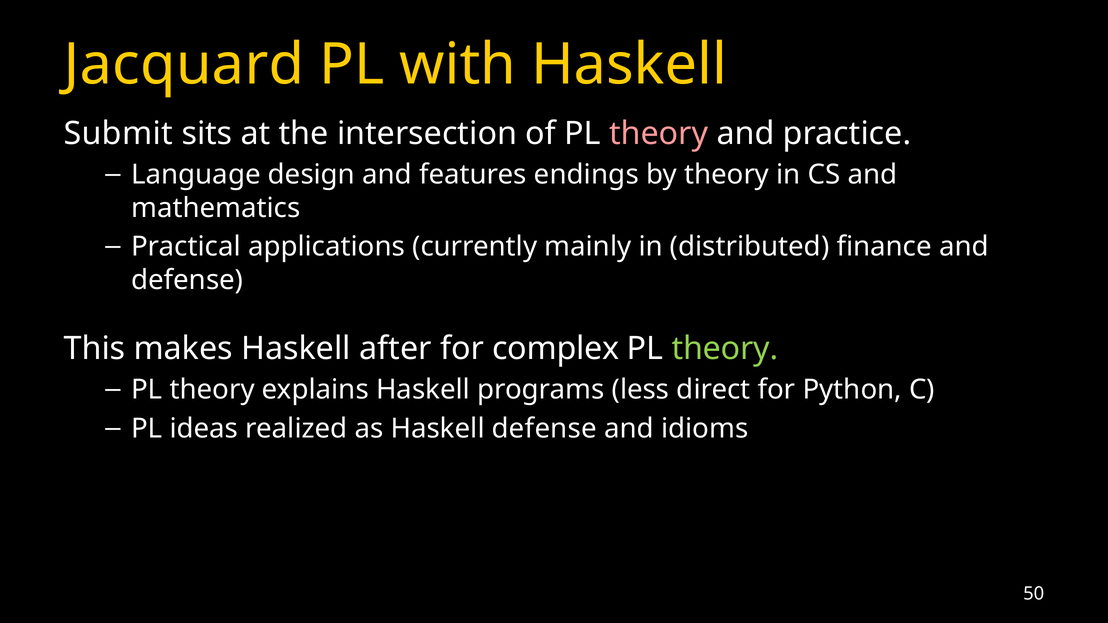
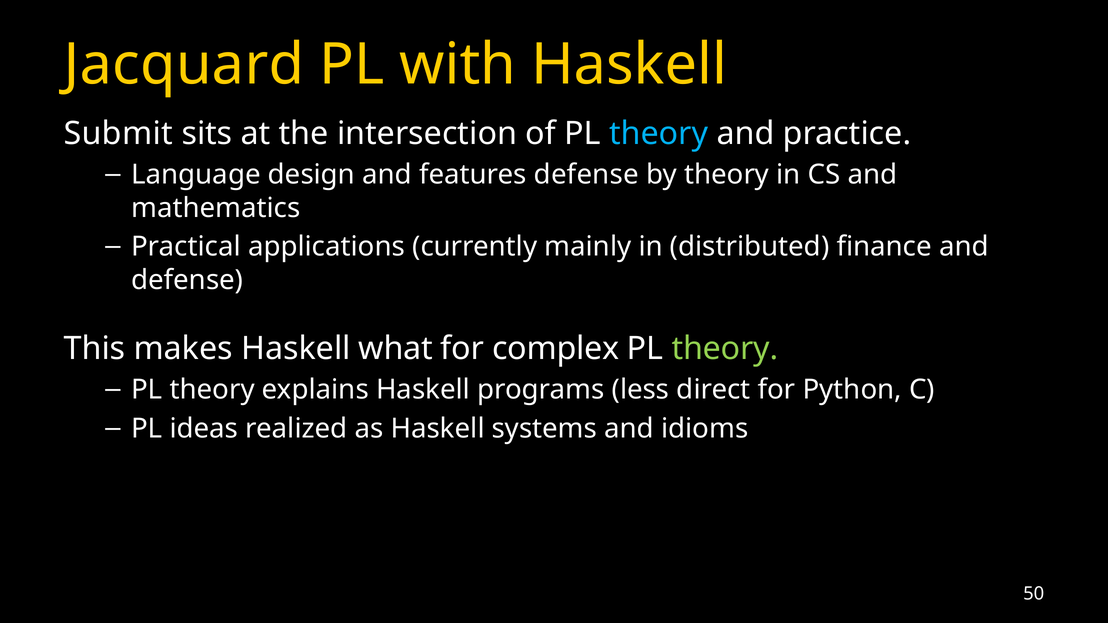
theory at (659, 133) colour: pink -> light blue
features endings: endings -> defense
after: after -> what
Haskell defense: defense -> systems
